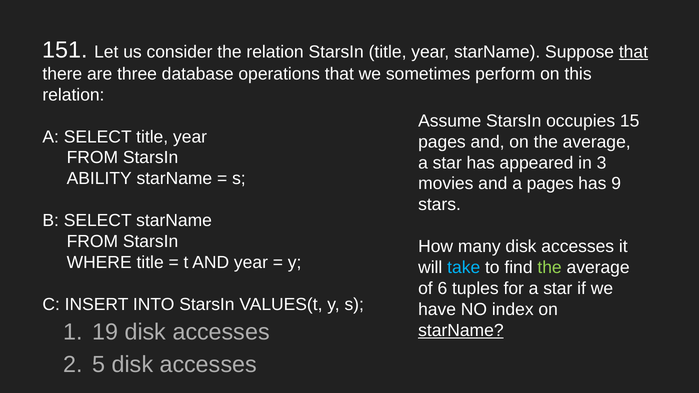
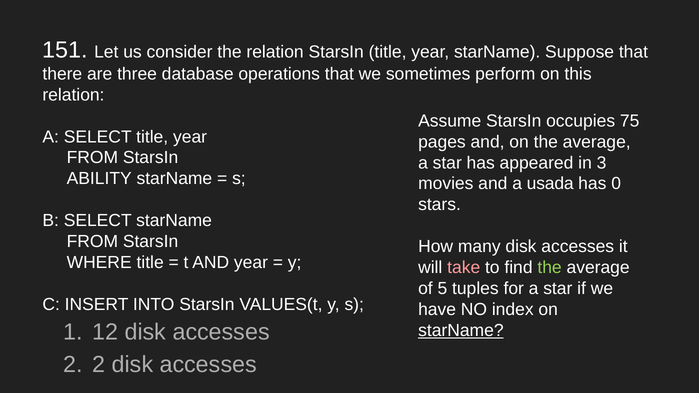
that at (633, 52) underline: present -> none
15: 15 -> 75
a pages: pages -> usada
9: 9 -> 0
take colour: light blue -> pink
6: 6 -> 5
19: 19 -> 12
5 at (99, 365): 5 -> 2
